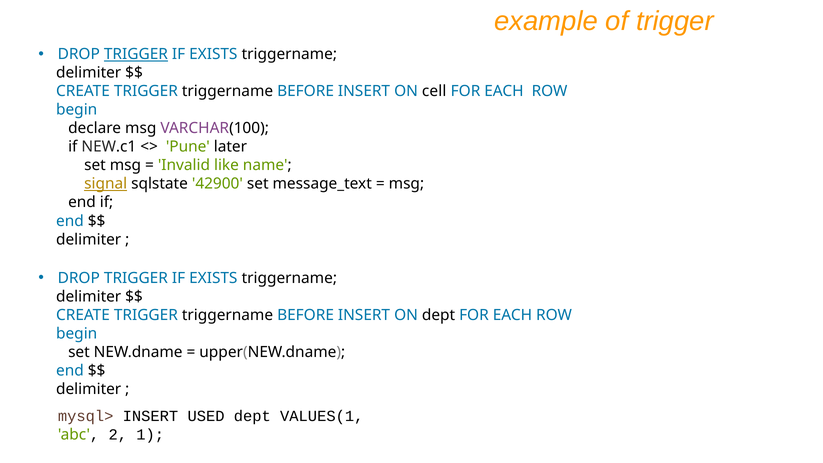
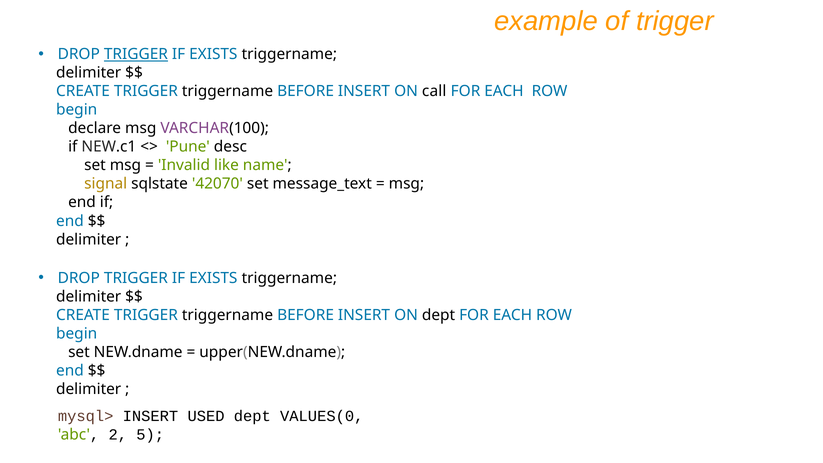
cell: cell -> call
later: later -> desc
signal underline: present -> none
42900: 42900 -> 42070
VALUES(1: VALUES(1 -> VALUES(0
1: 1 -> 5
